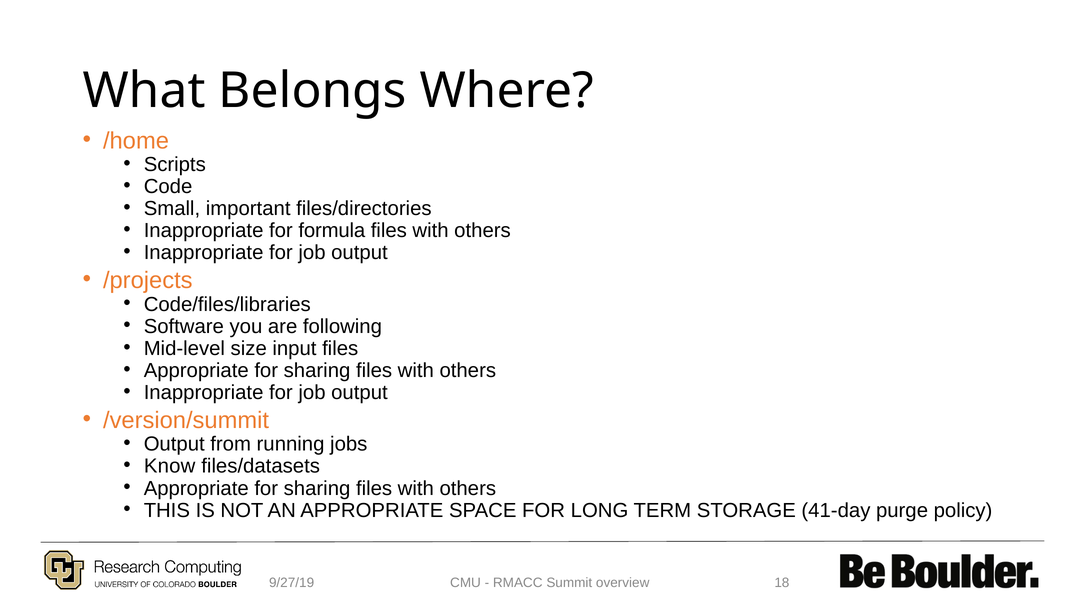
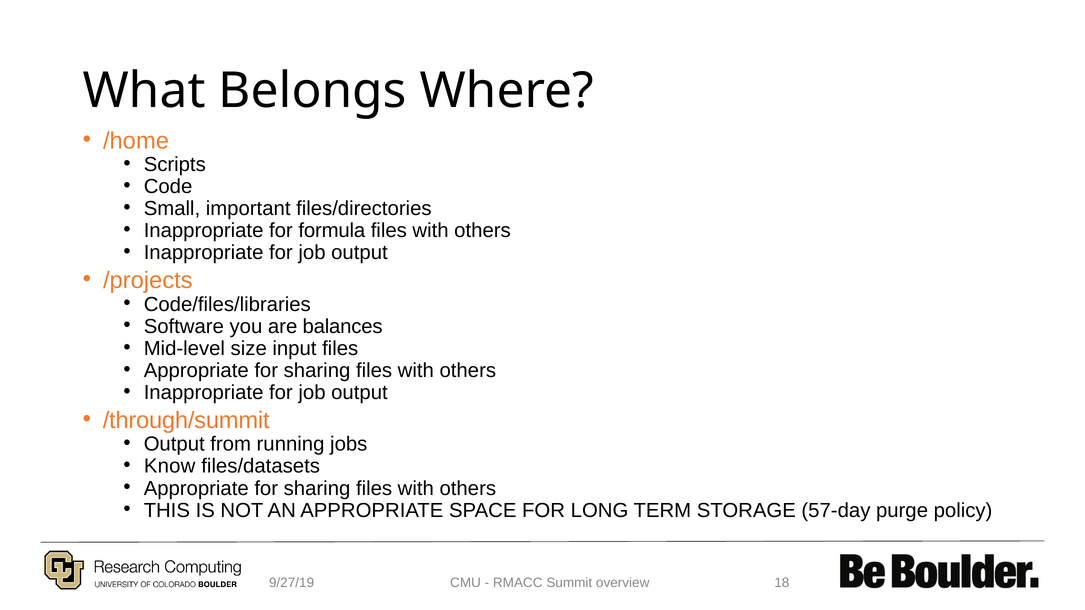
following: following -> balances
/version/summit: /version/summit -> /through/summit
41-day: 41-day -> 57-day
